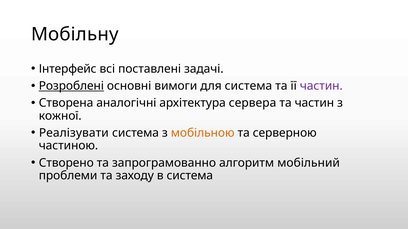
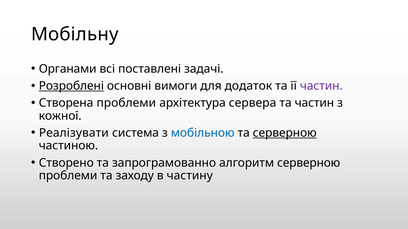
Інтерфейс: Інтерфейс -> Органами
для система: система -> додаток
Створена аналогічні: аналогічні -> проблеми
мобільною colour: orange -> blue
серверною at (285, 133) underline: none -> present
алгоритм мобільний: мобільний -> серверною
в система: система -> частину
